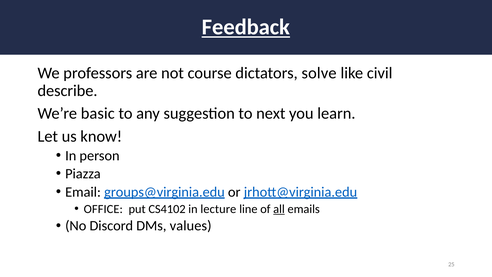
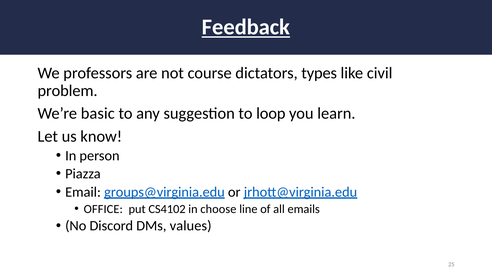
solve: solve -> types
describe: describe -> problem
next: next -> loop
lecture: lecture -> choose
all underline: present -> none
